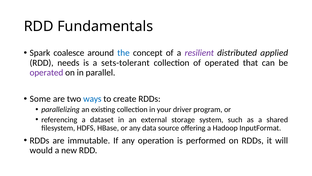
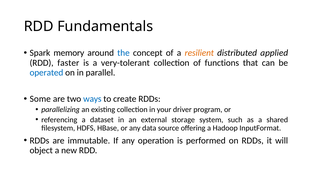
coalesce: coalesce -> memory
resilient colour: purple -> orange
needs: needs -> faster
sets-tolerant: sets-tolerant -> very-tolerant
of operated: operated -> functions
operated at (46, 72) colour: purple -> blue
would: would -> object
